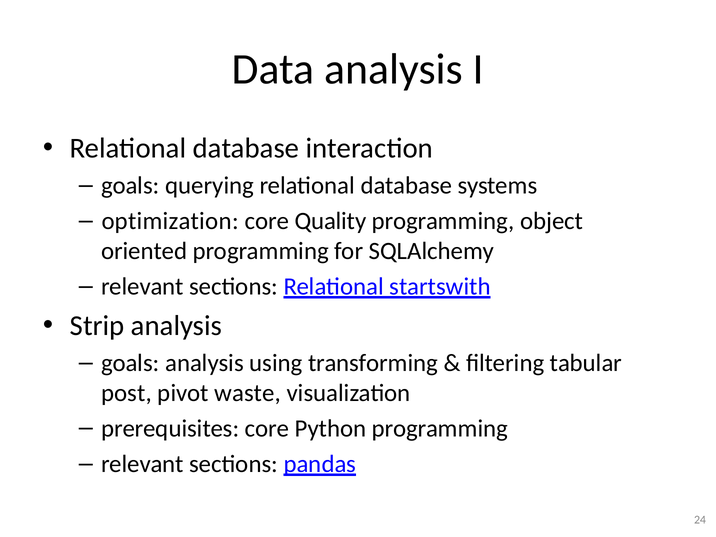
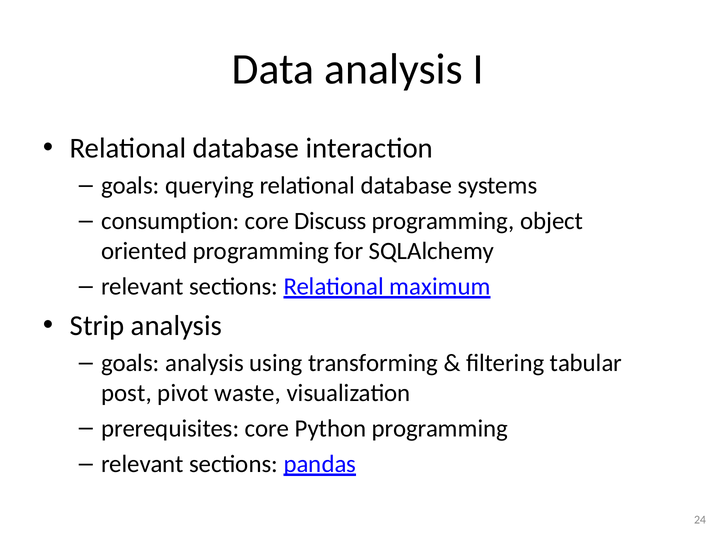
optimization: optimization -> consumption
Quality: Quality -> Discuss
startswith: startswith -> maximum
